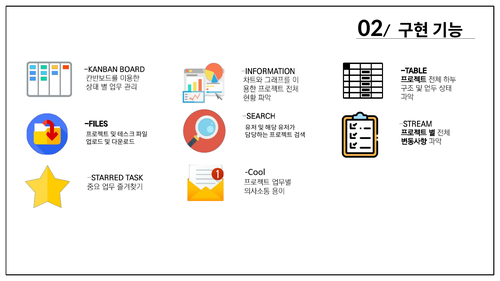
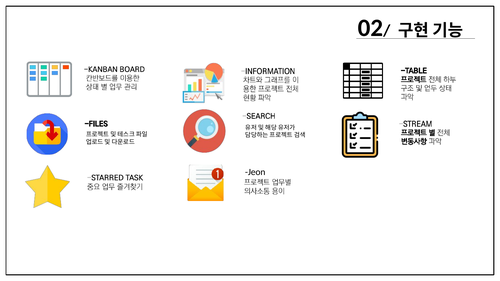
Cool: Cool -> Jeon
